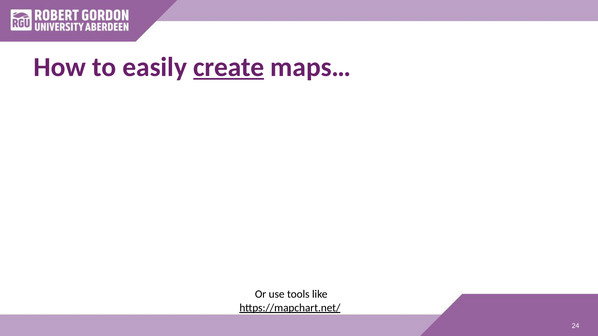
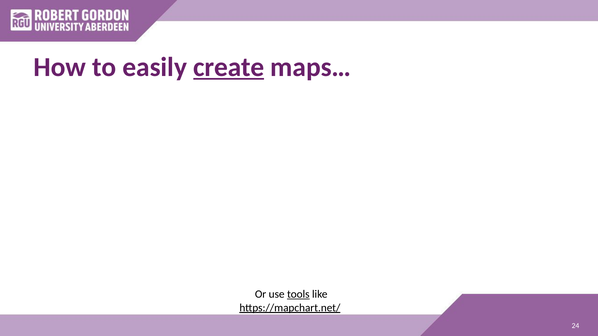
tools underline: none -> present
